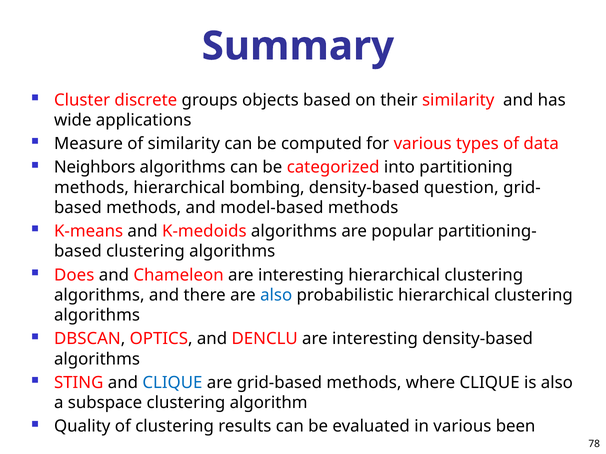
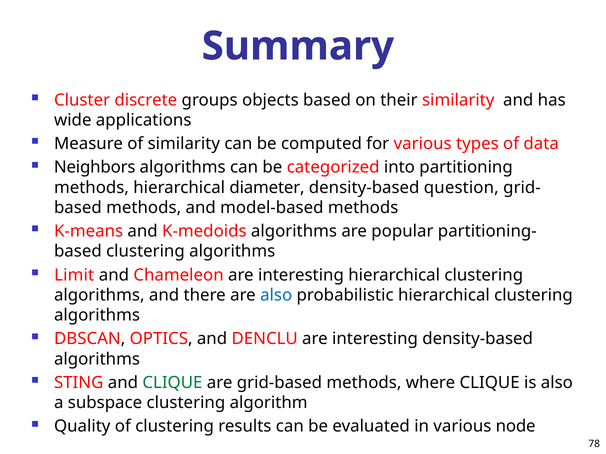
bombing: bombing -> diameter
Does: Does -> Limit
CLIQUE at (172, 383) colour: blue -> green
been: been -> node
